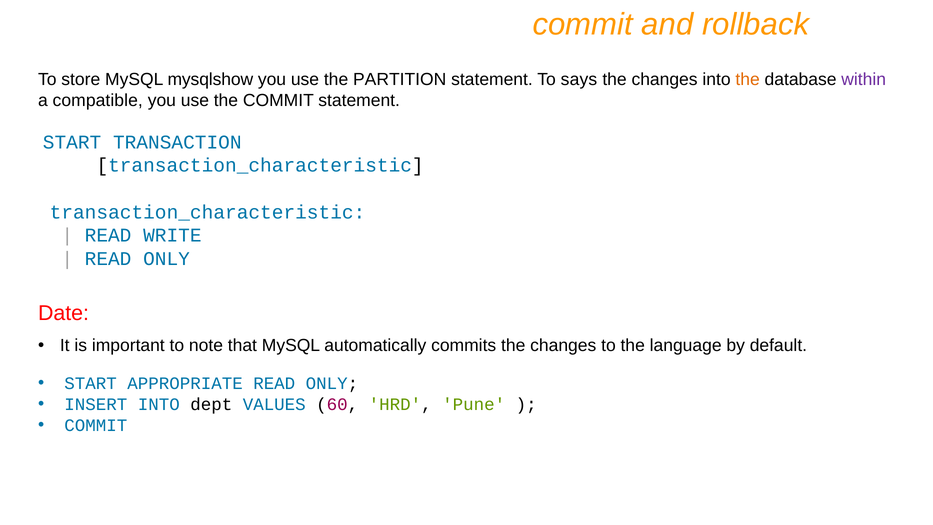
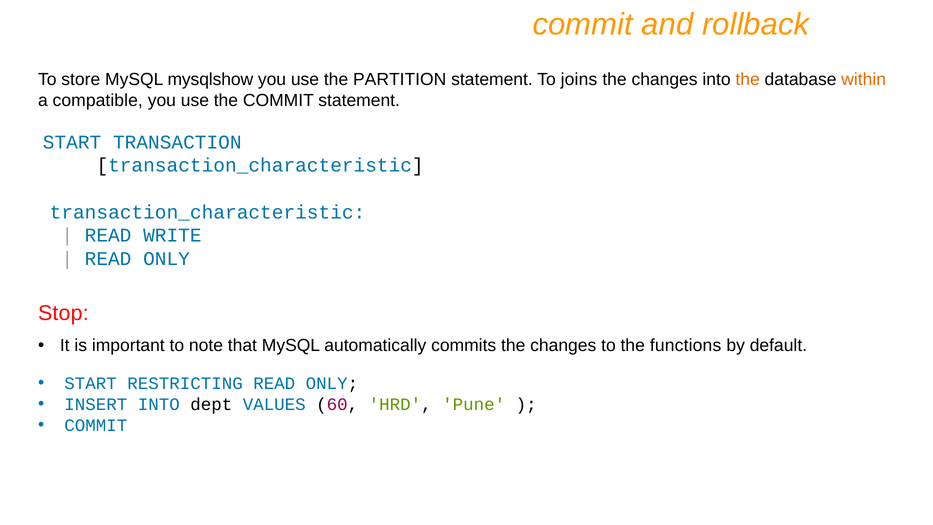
says: says -> joins
within colour: purple -> orange
Date: Date -> Stop
language: language -> functions
APPROPRIATE: APPROPRIATE -> RESTRICTING
